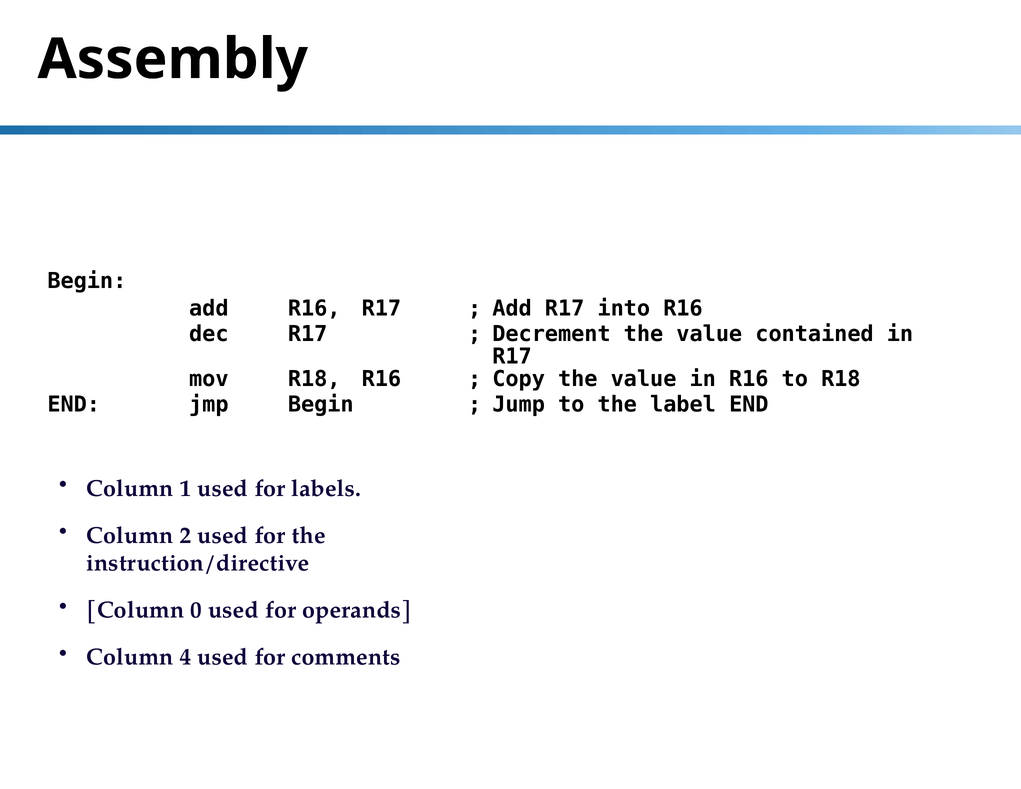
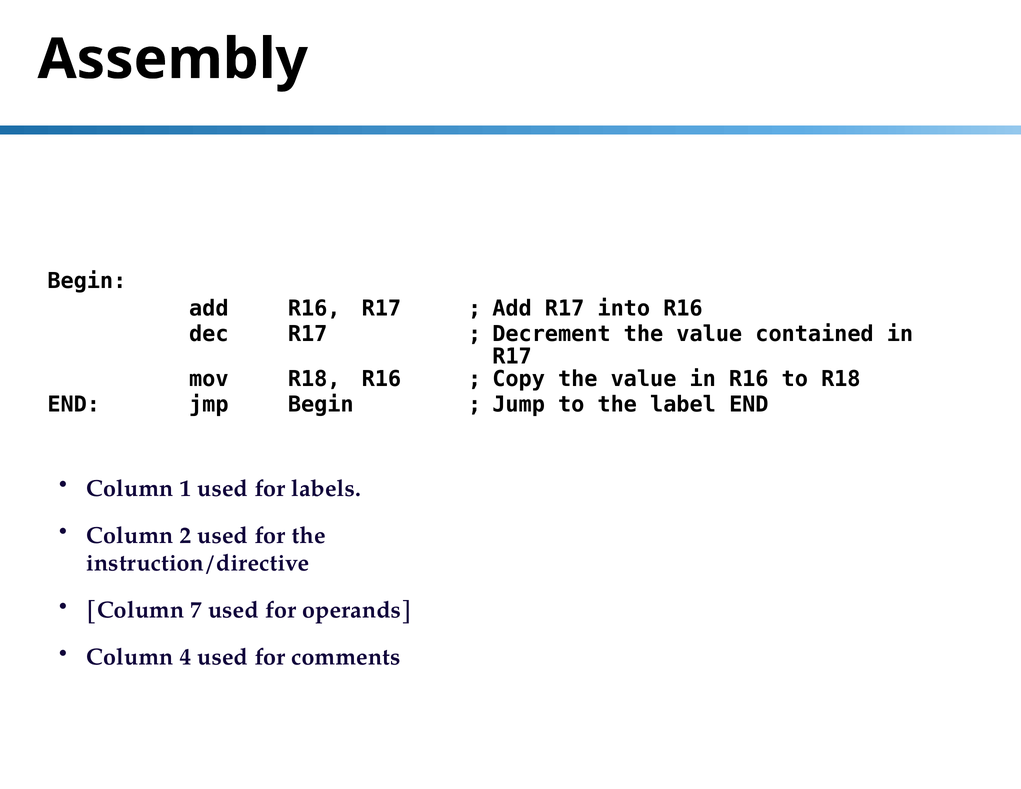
0: 0 -> 7
